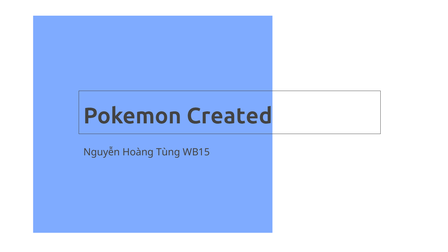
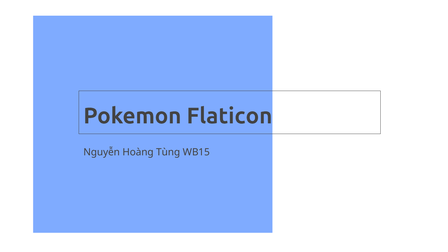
Created: Created -> Flaticon
